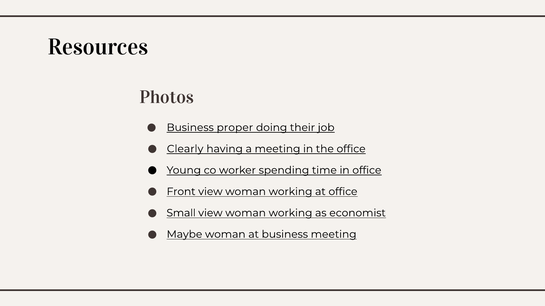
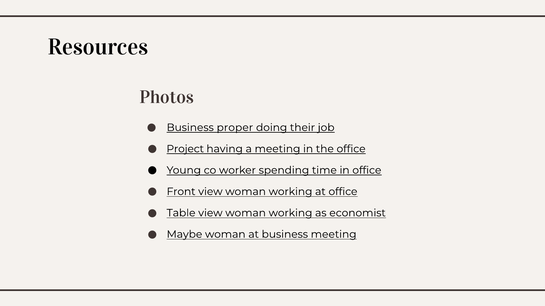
Clearly: Clearly -> Project
Small: Small -> Table
